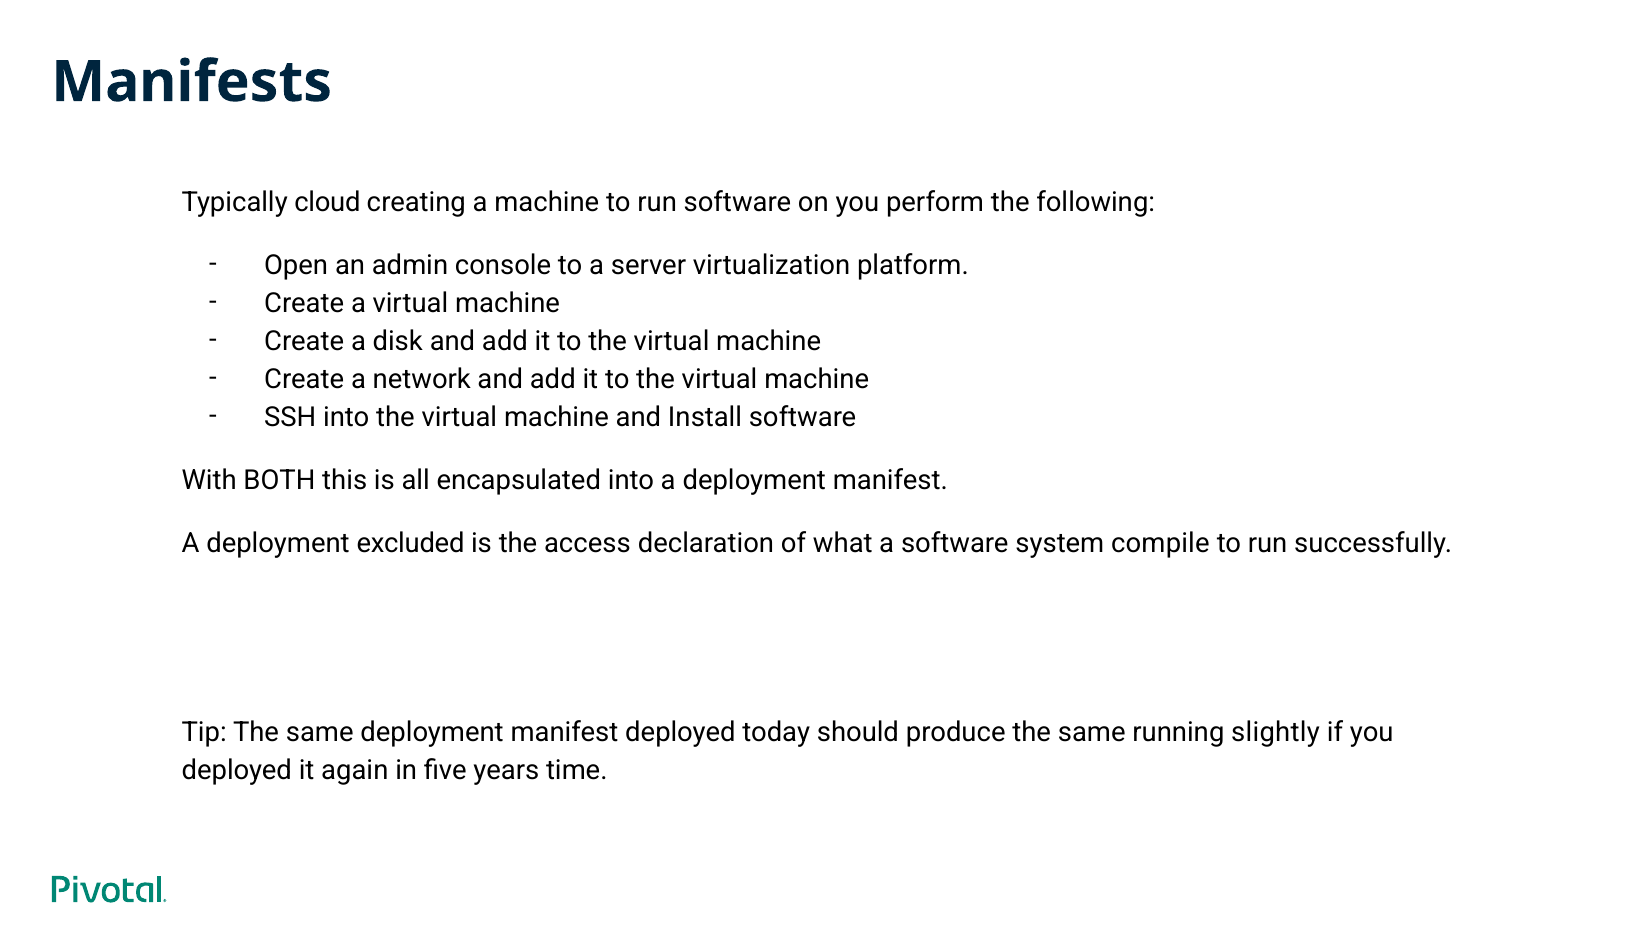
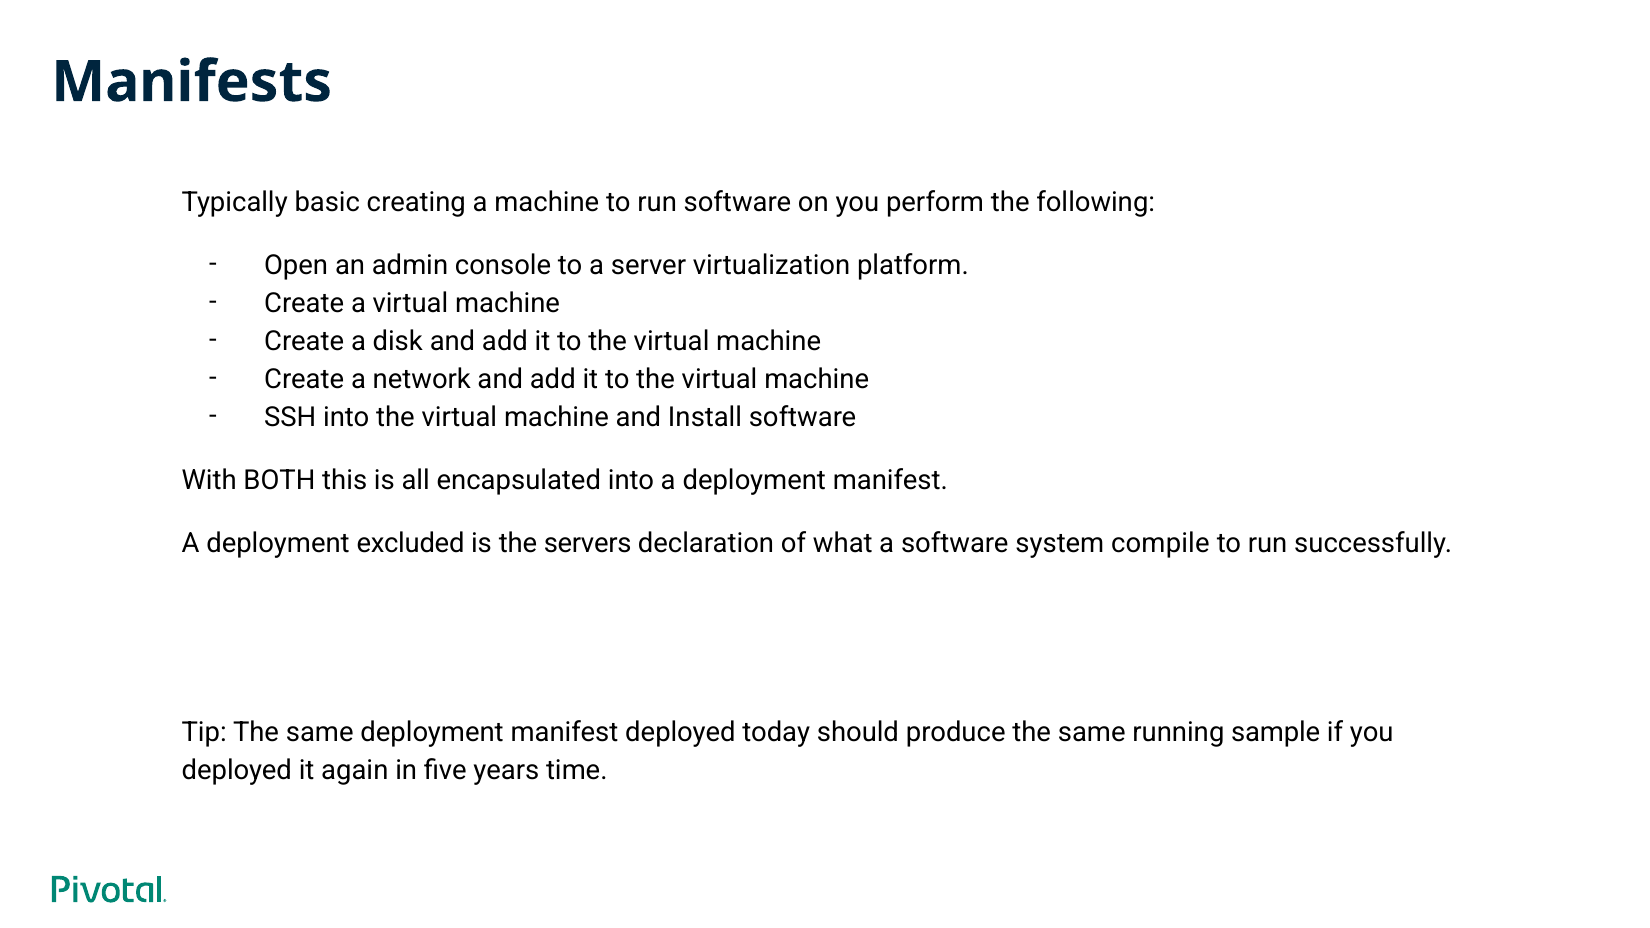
cloud: cloud -> basic
access: access -> servers
slightly: slightly -> sample
